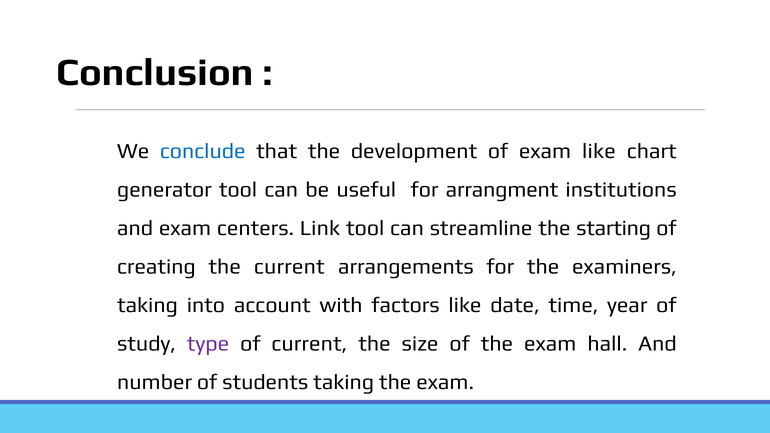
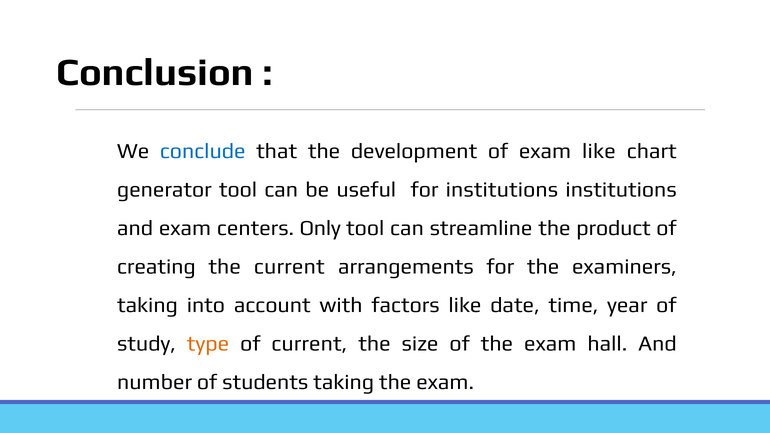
for arrangment: arrangment -> institutions
Link: Link -> Only
starting: starting -> product
type colour: purple -> orange
